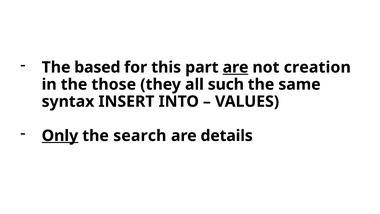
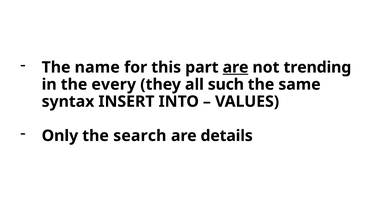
based: based -> name
creation: creation -> trending
those: those -> every
Only underline: present -> none
